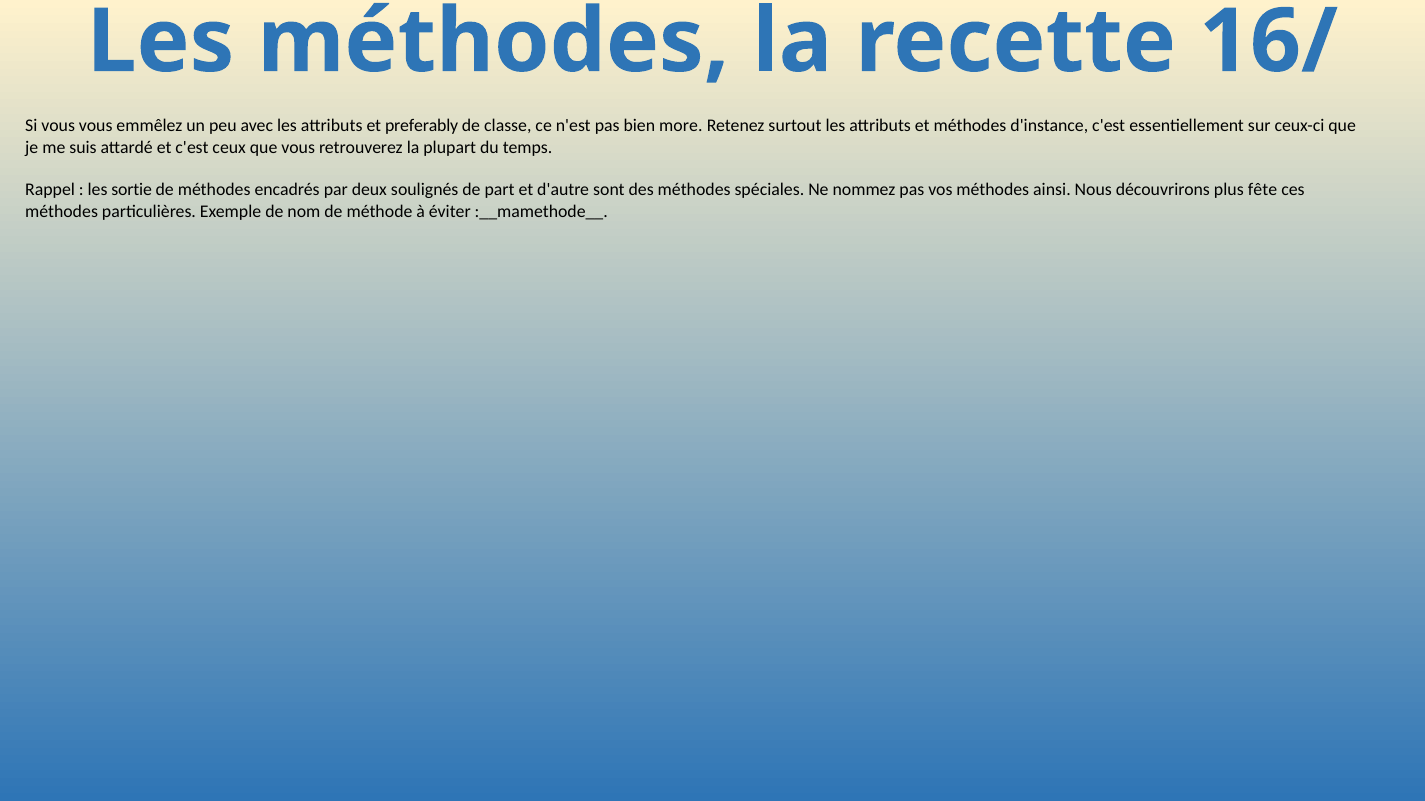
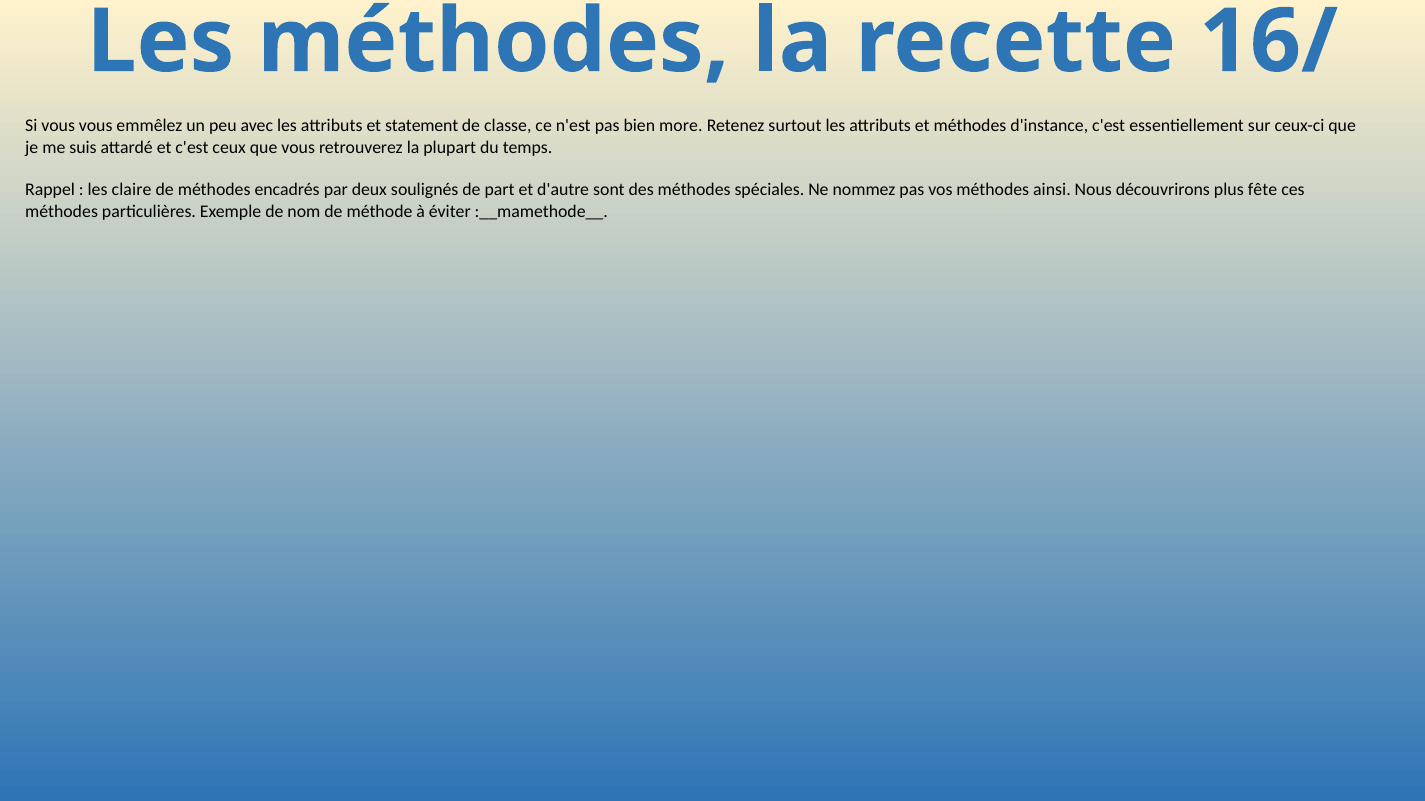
preferably: preferably -> statement
sortie: sortie -> claire
